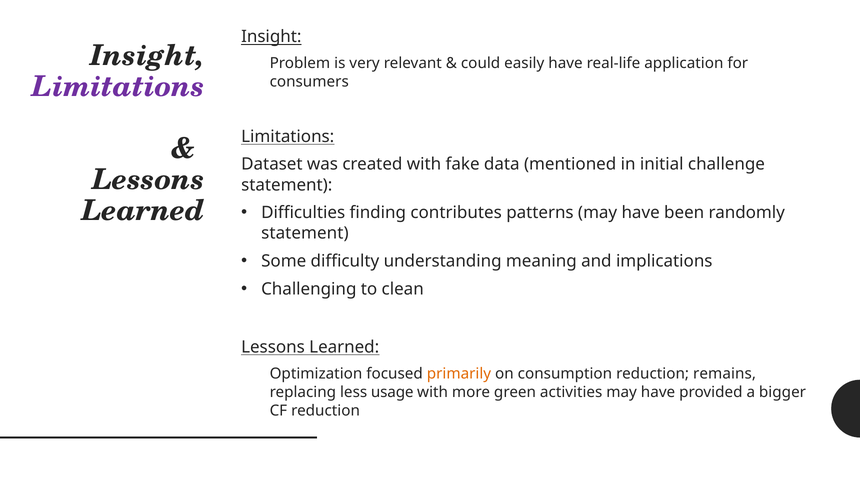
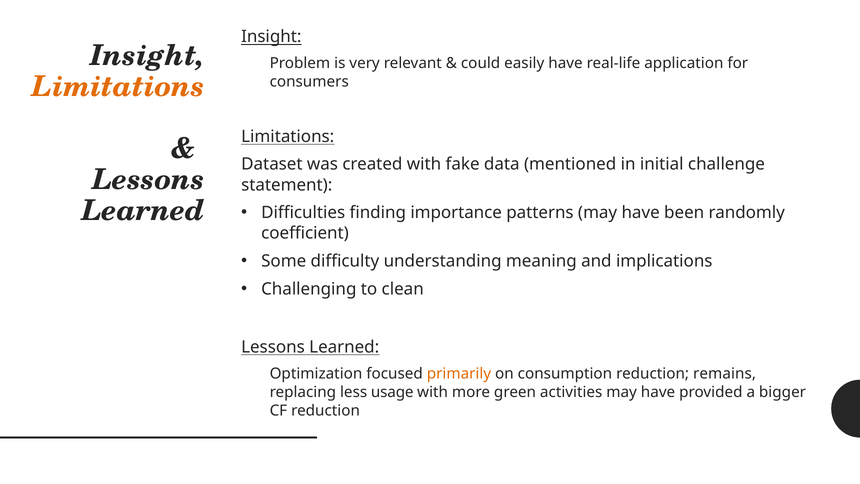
Limitations at (118, 87) colour: purple -> orange
contributes: contributes -> importance
statement at (305, 233): statement -> coefficient
